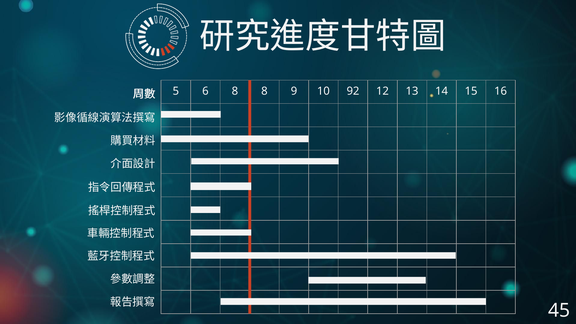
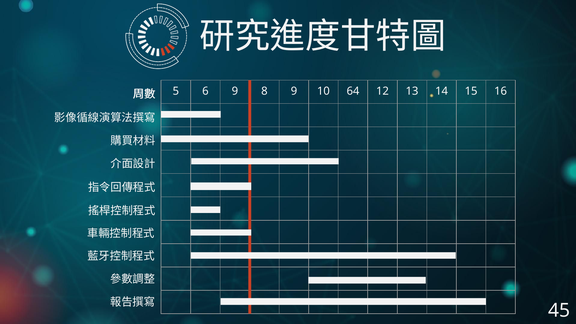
6 8: 8 -> 9
92: 92 -> 64
